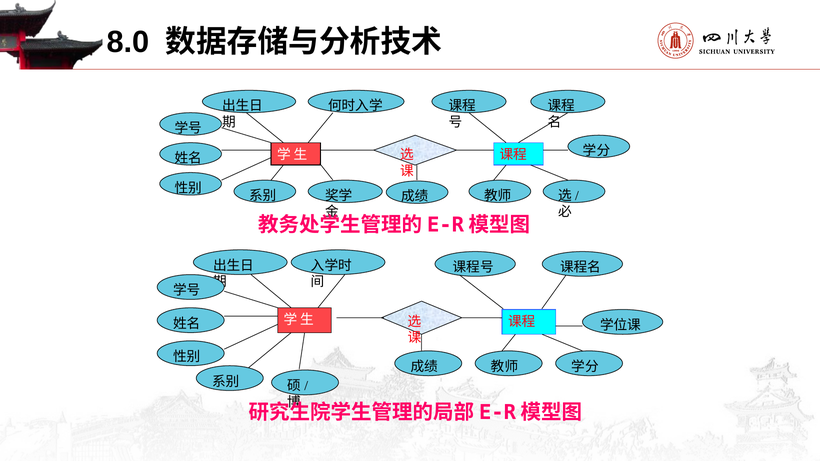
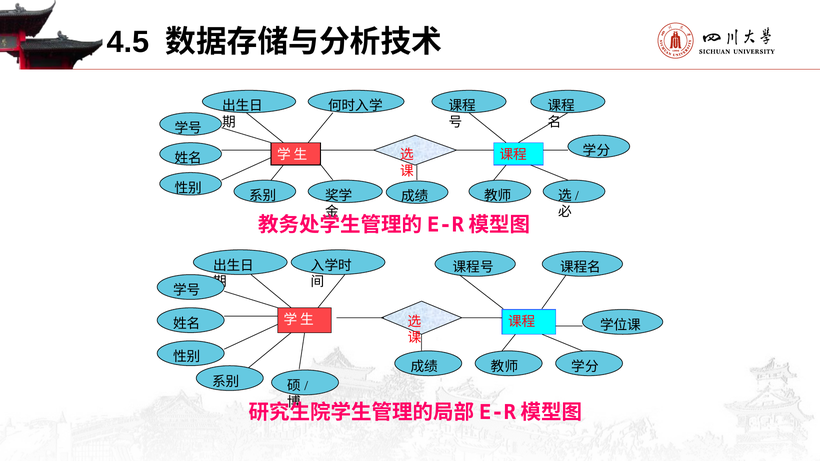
8.0: 8.0 -> 4.5
